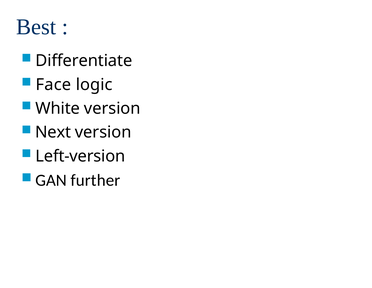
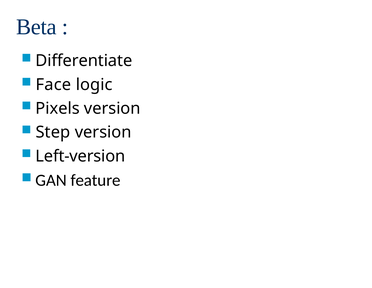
Best: Best -> Beta
White: White -> Pixels
Next: Next -> Step
further: further -> feature
